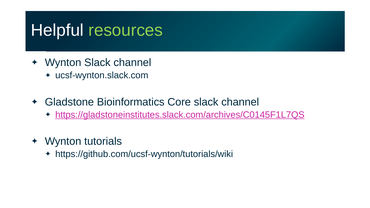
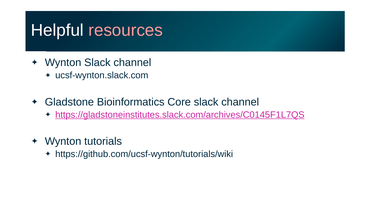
resources colour: light green -> pink
